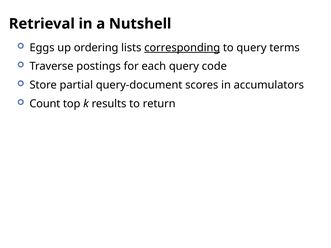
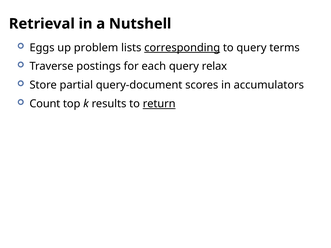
ordering: ordering -> problem
code: code -> relax
return underline: none -> present
